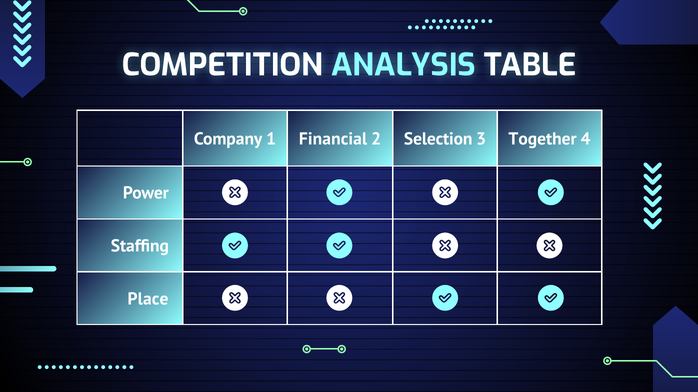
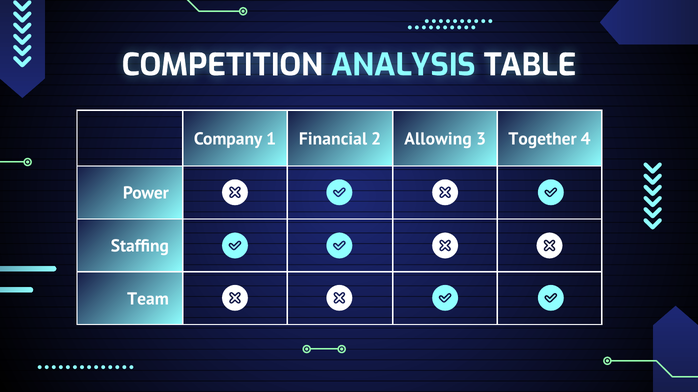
Selection: Selection -> Allowing
Place: Place -> Team
